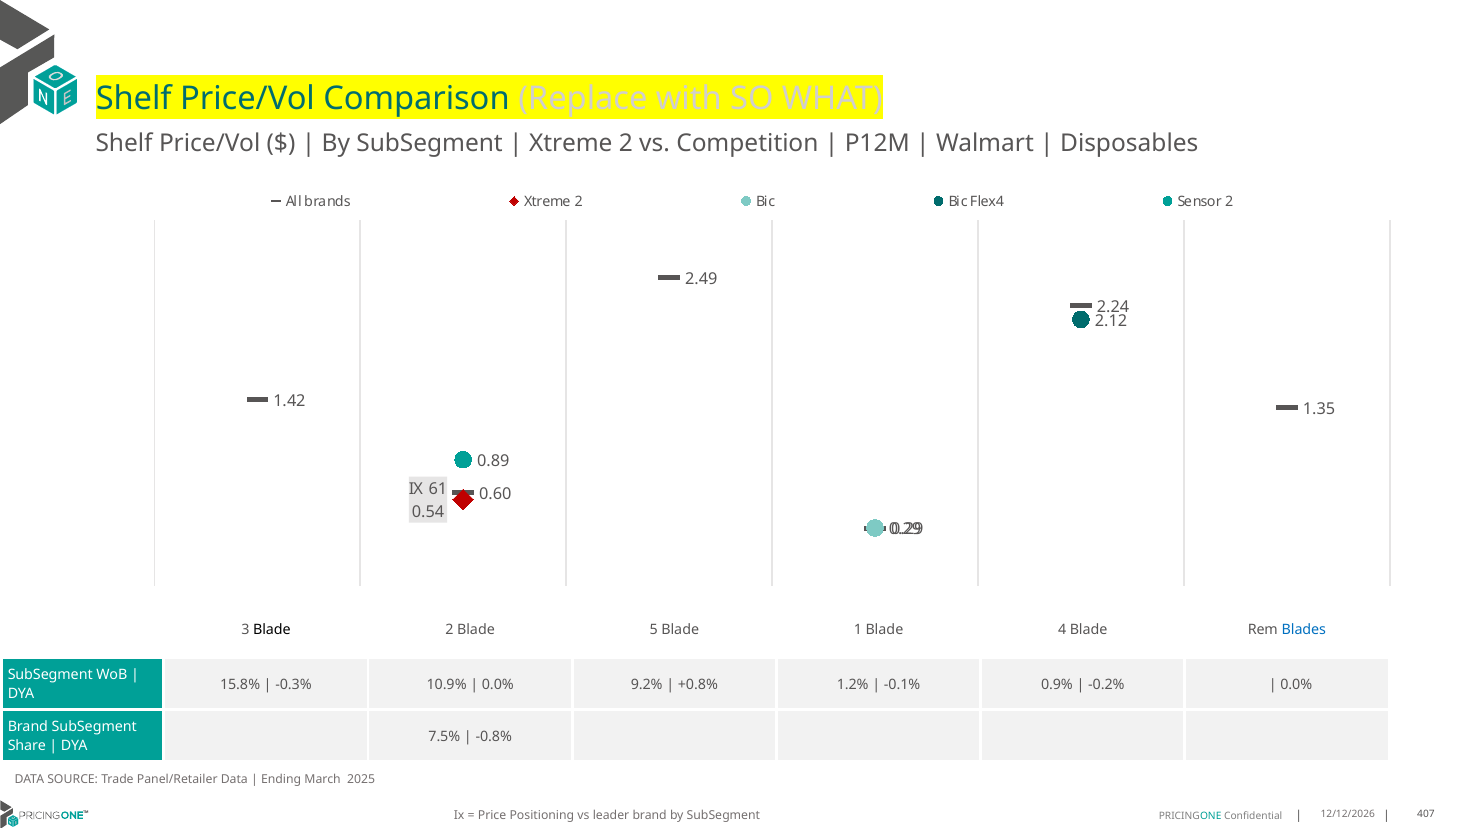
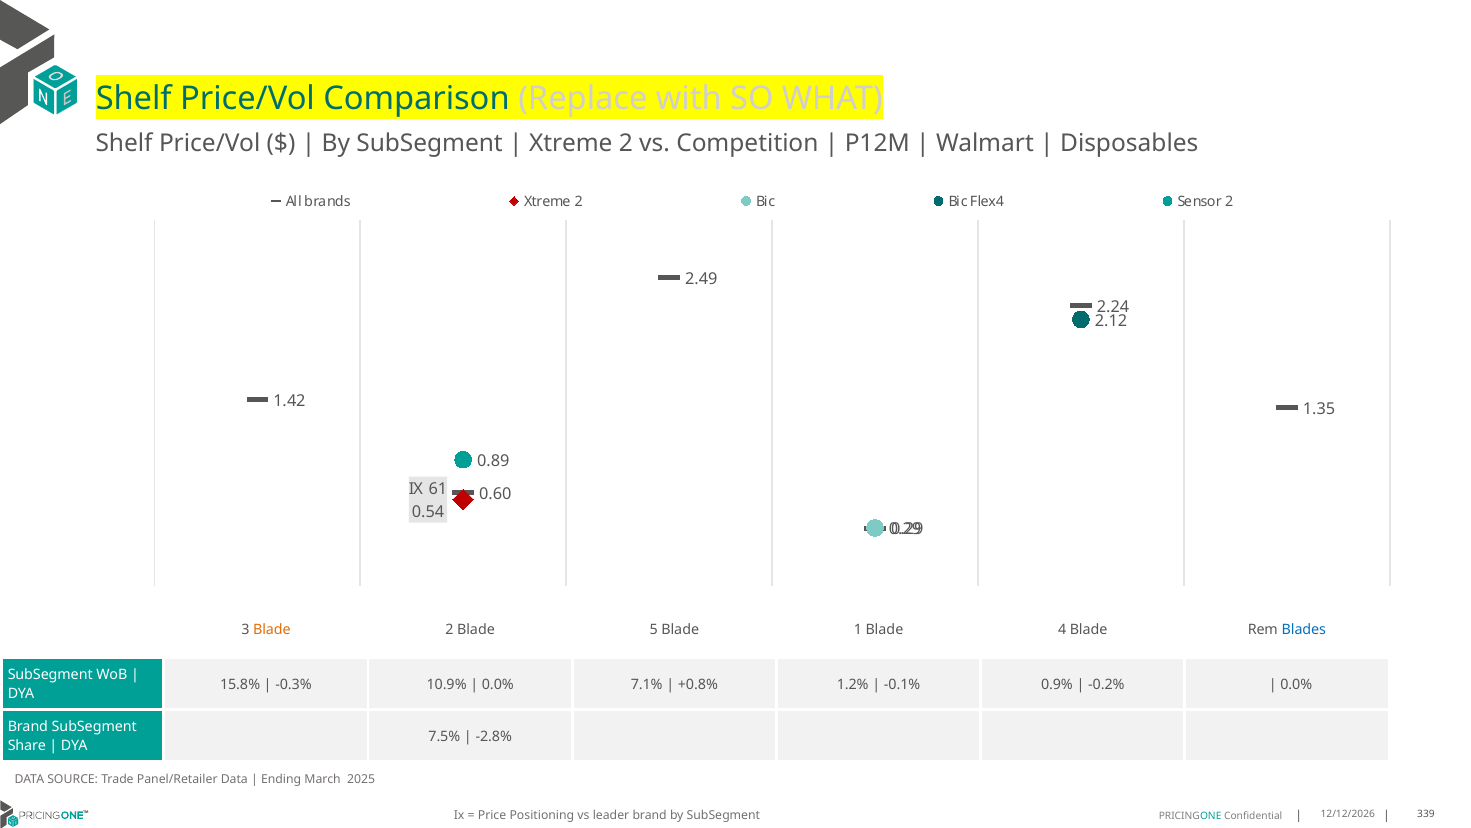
Blade at (272, 630) colour: black -> orange
9.2%: 9.2% -> 7.1%
-0.8%: -0.8% -> -2.8%
407: 407 -> 339
